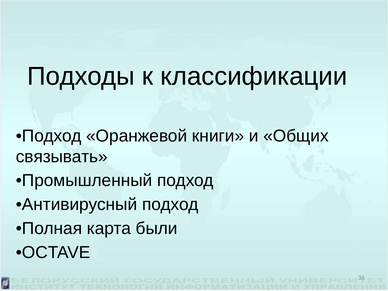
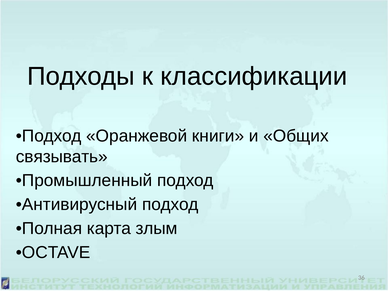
были: были -> злым
